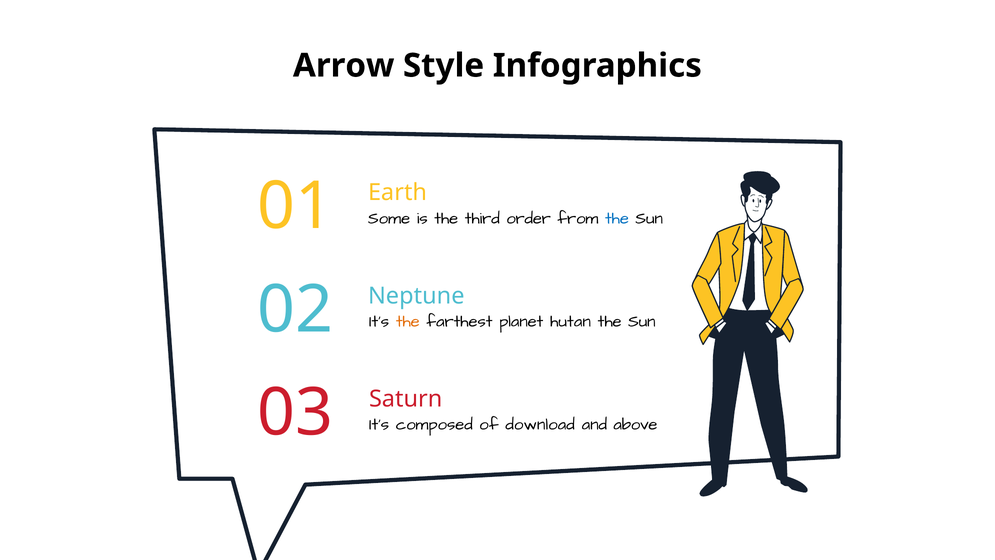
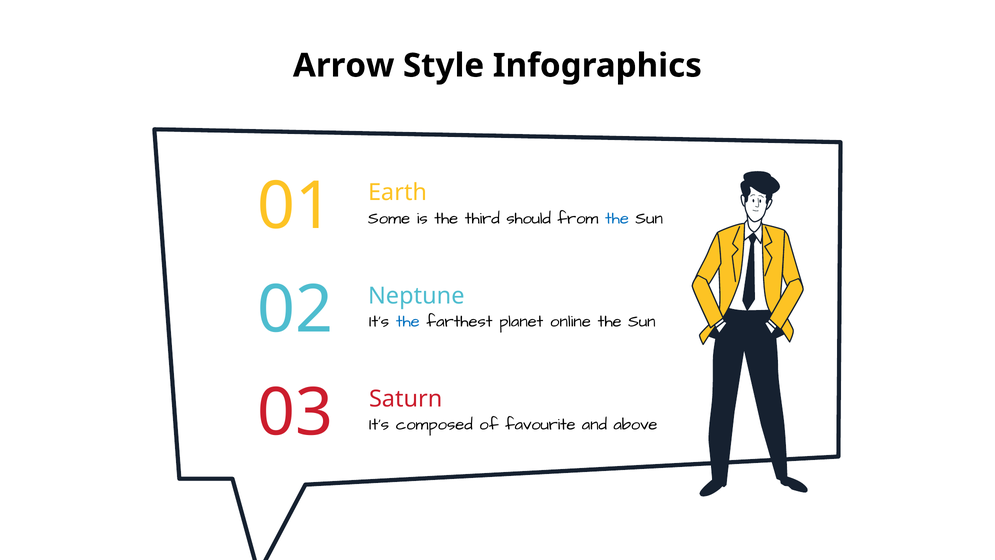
order: order -> should
the at (408, 321) colour: orange -> blue
hutan: hutan -> online
download: download -> favourite
